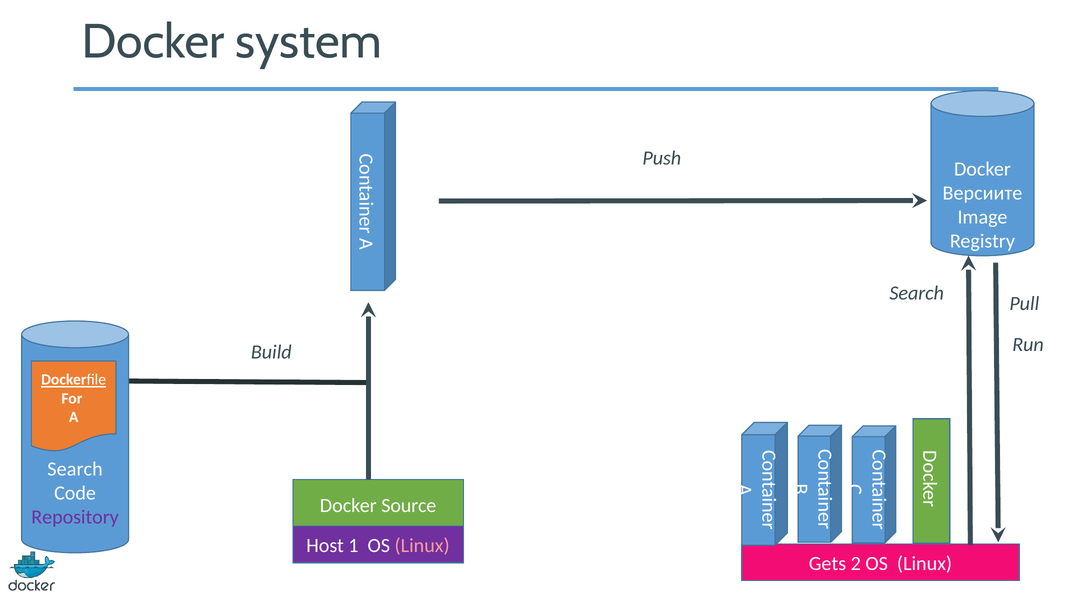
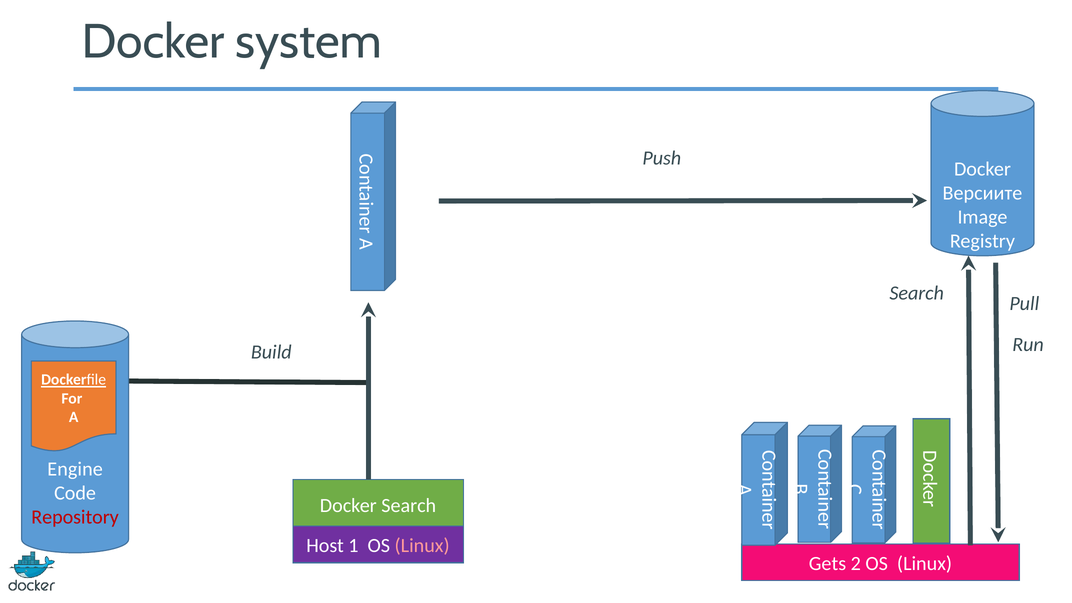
Search at (75, 469): Search -> Engine
Docker Source: Source -> Search
Repository colour: purple -> red
